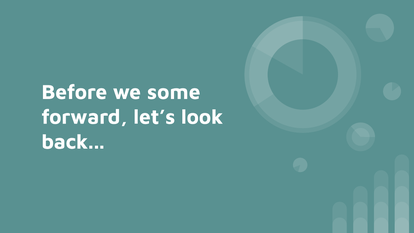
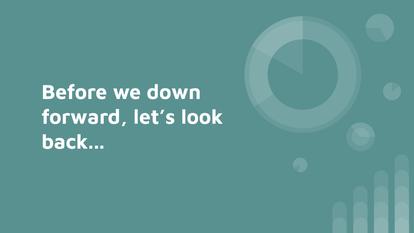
some: some -> down
